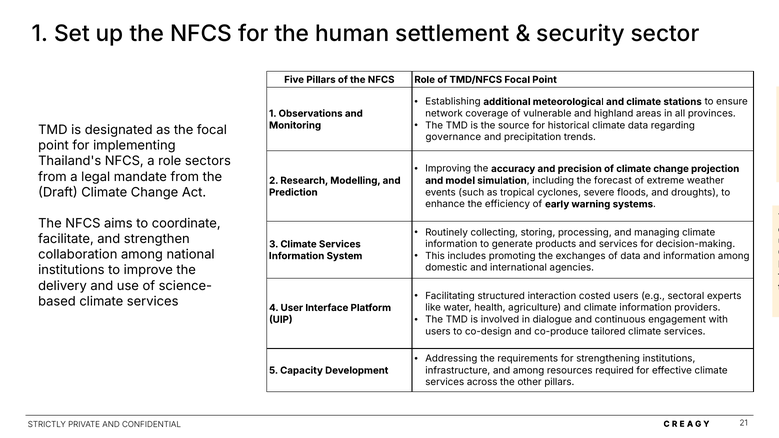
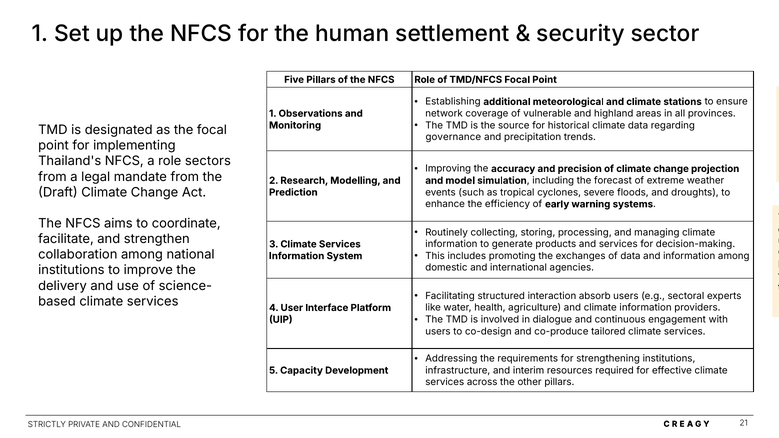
costed: costed -> absorb
and among: among -> interim
